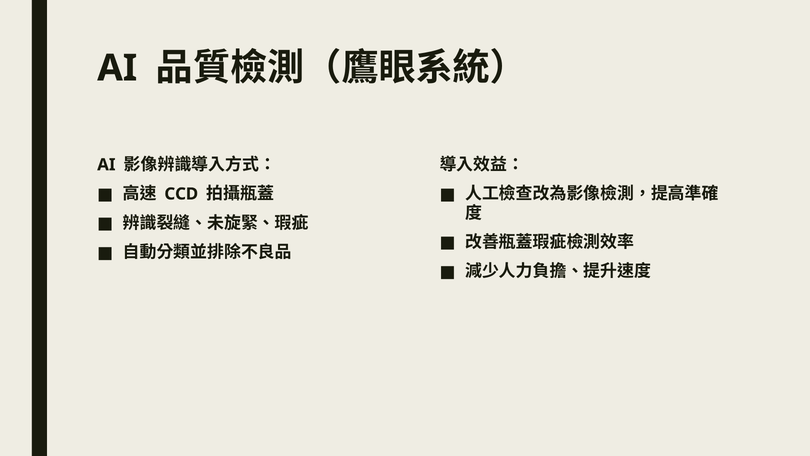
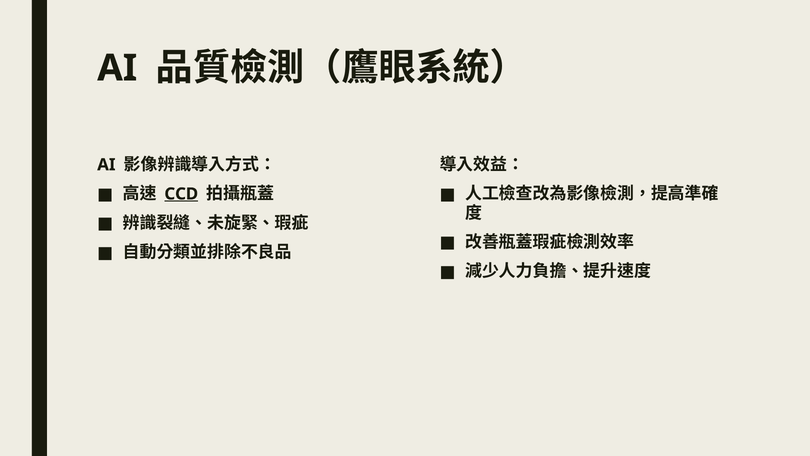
CCD underline: none -> present
